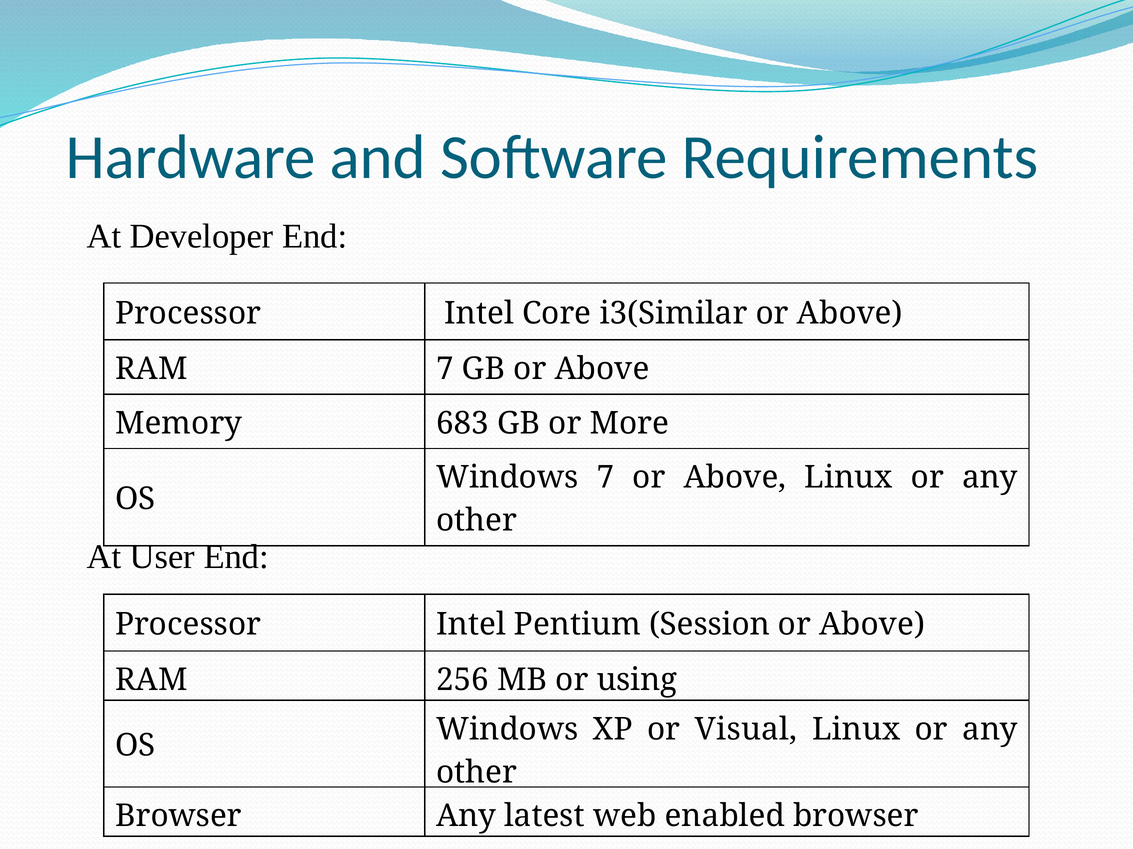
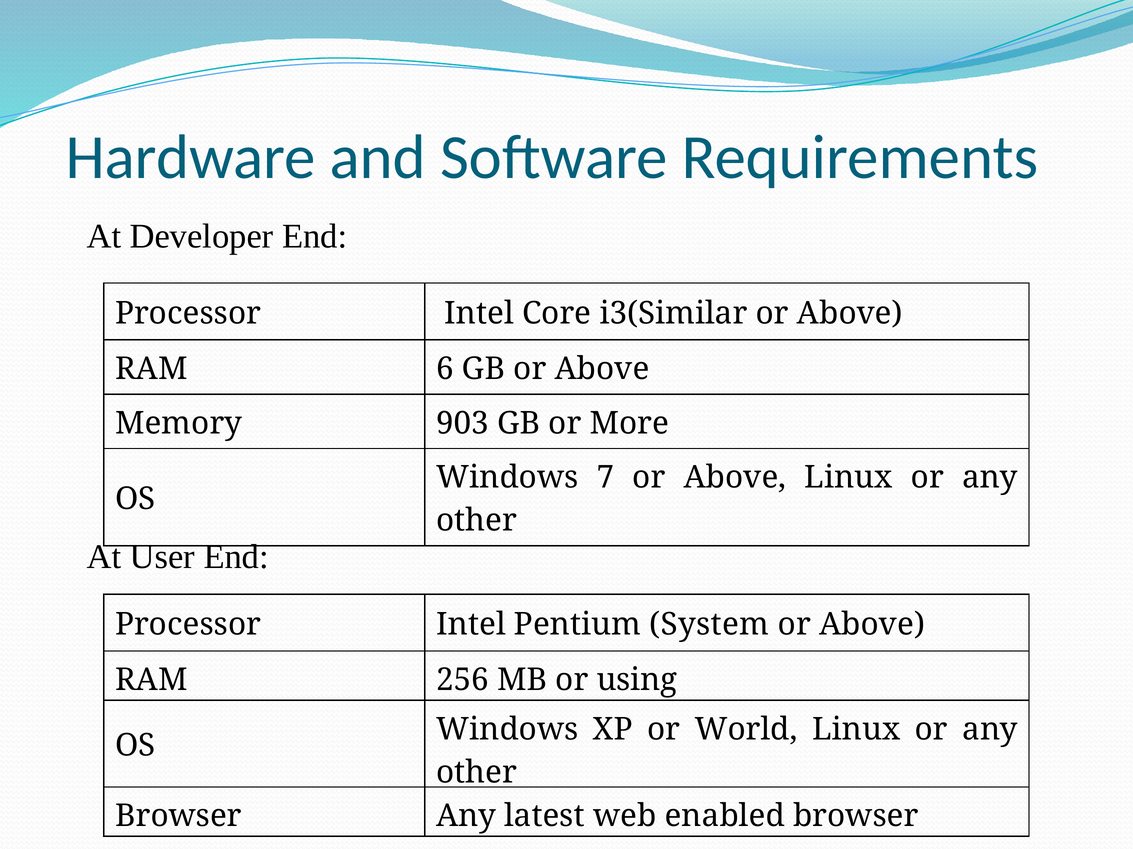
RAM 7: 7 -> 6
683: 683 -> 903
Session: Session -> System
Visual: Visual -> World
